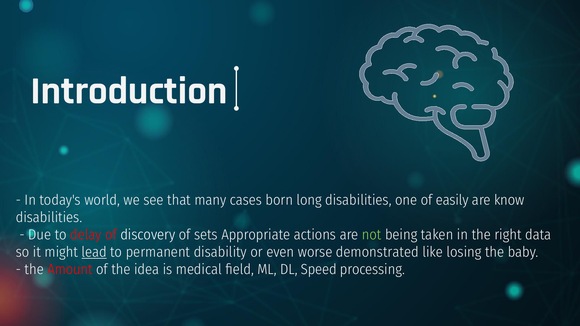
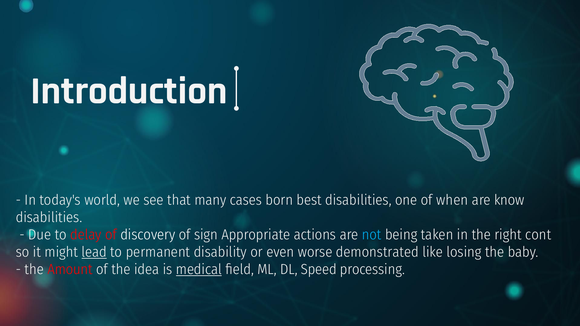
long: long -> best
easily: easily -> when
sets: sets -> sign
not colour: light green -> light blue
data: data -> cont
medical underline: none -> present
